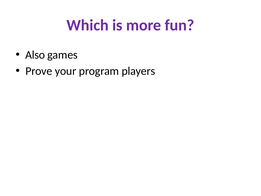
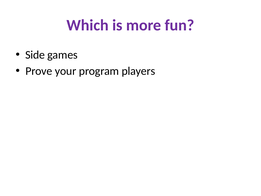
Also: Also -> Side
